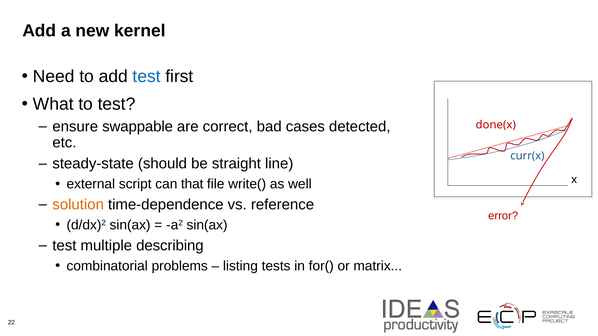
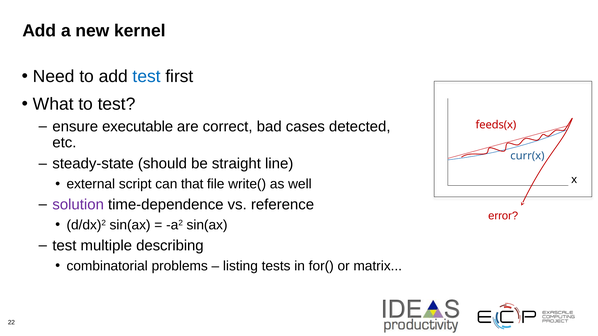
swappable: swappable -> executable
done(x: done(x -> feeds(x
solution colour: orange -> purple
